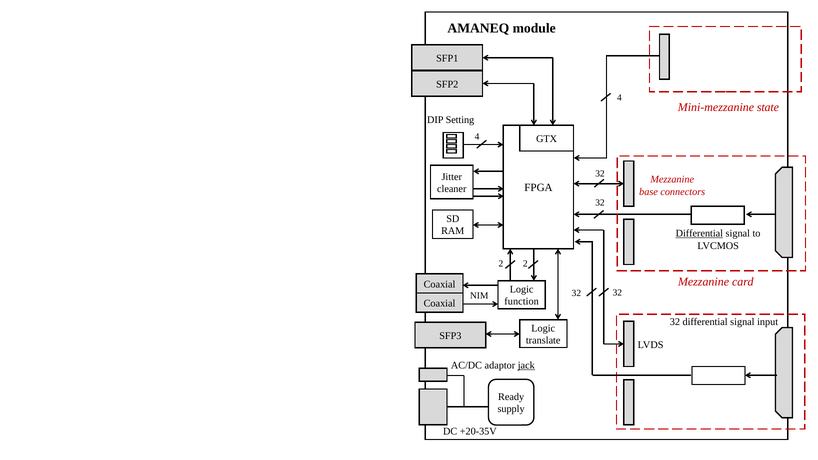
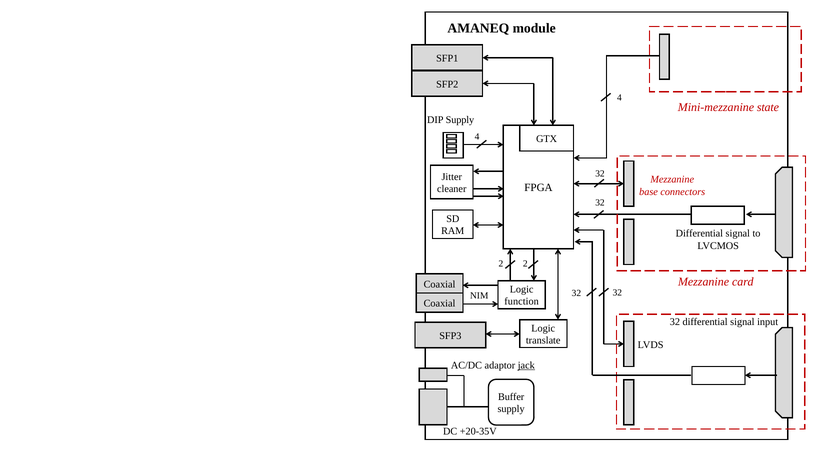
DIP Setting: Setting -> Supply
Differential at (699, 233) underline: present -> none
Ready: Ready -> Buffer
